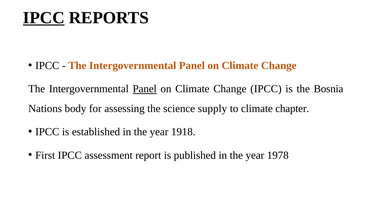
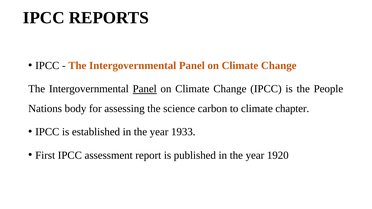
IPCC at (44, 18) underline: present -> none
Bosnia: Bosnia -> People
supply: supply -> carbon
1918: 1918 -> 1933
1978: 1978 -> 1920
